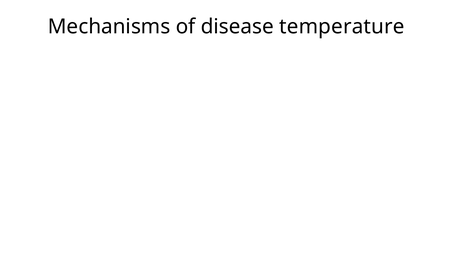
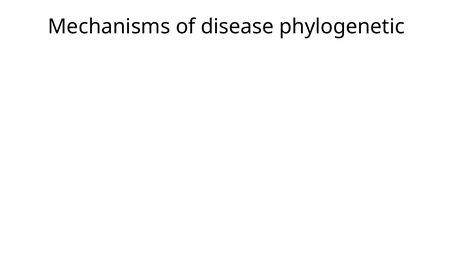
temperature: temperature -> phylogenetic
